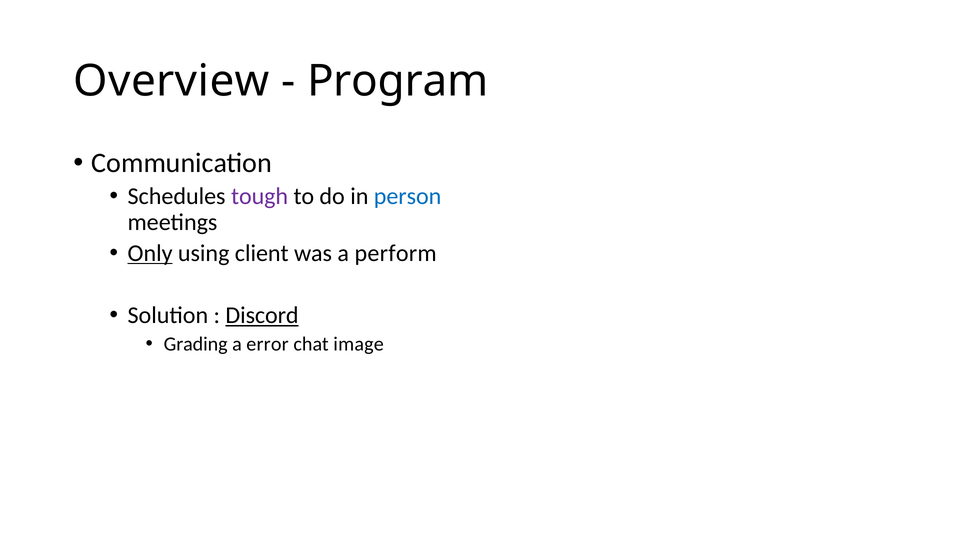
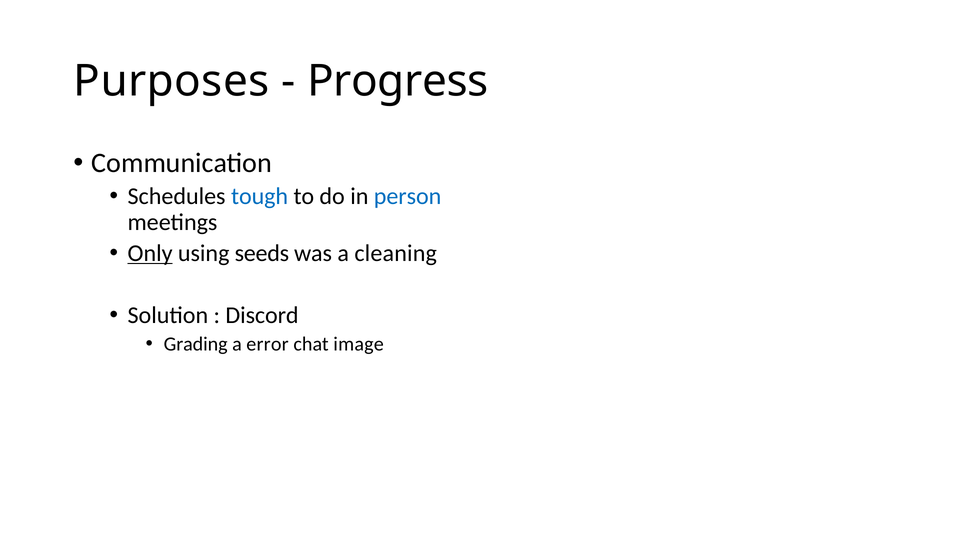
Overview: Overview -> Purposes
Program: Program -> Progress
tough colour: purple -> blue
client: client -> seeds
perform: perform -> cleaning
Discord underline: present -> none
